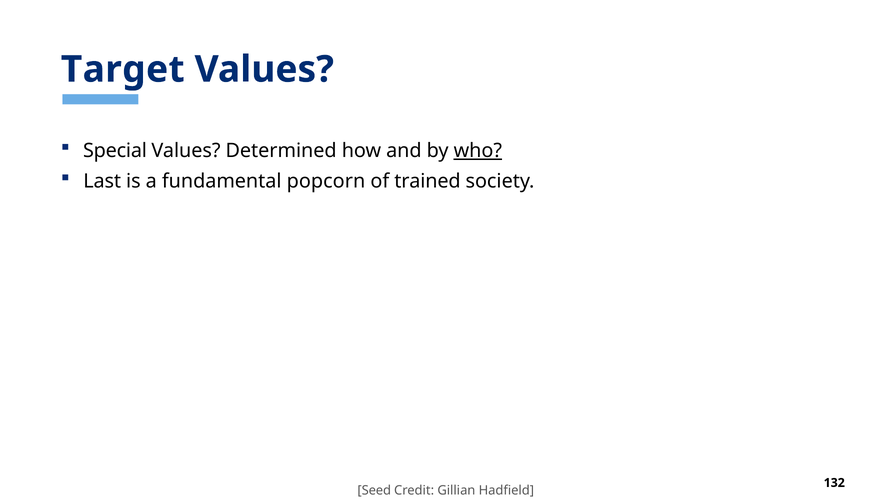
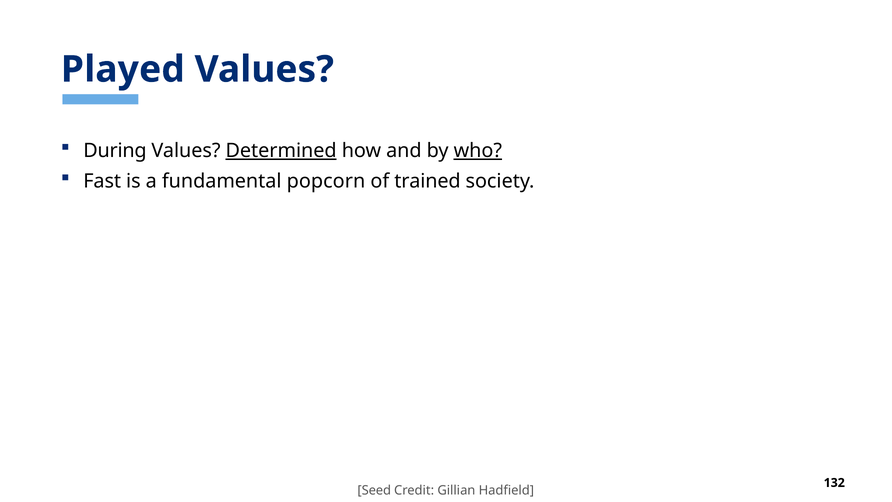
Target: Target -> Played
Special: Special -> During
Determined underline: none -> present
Last: Last -> Fast
